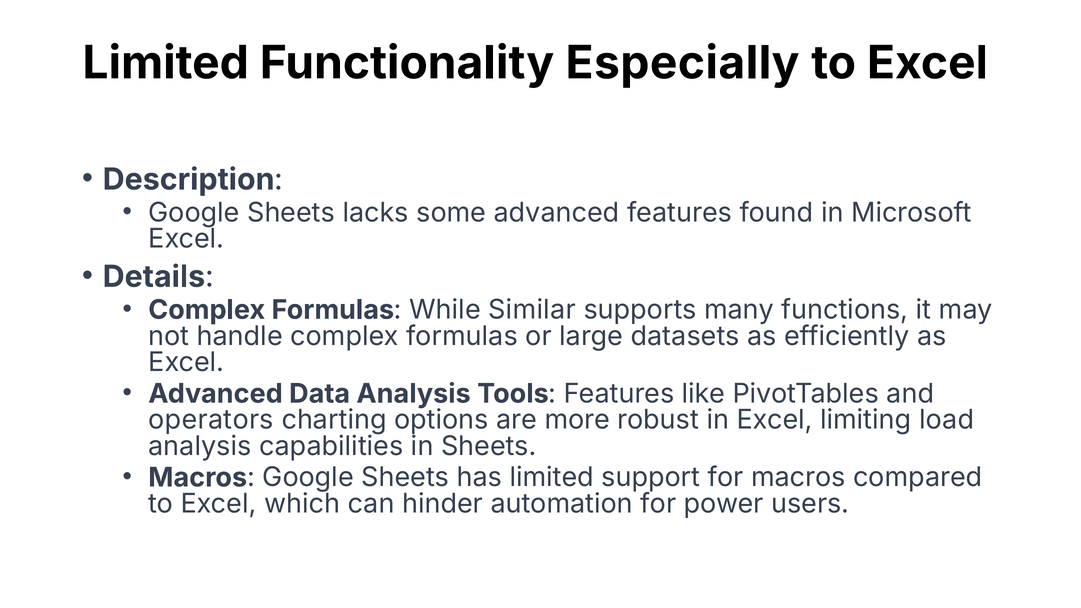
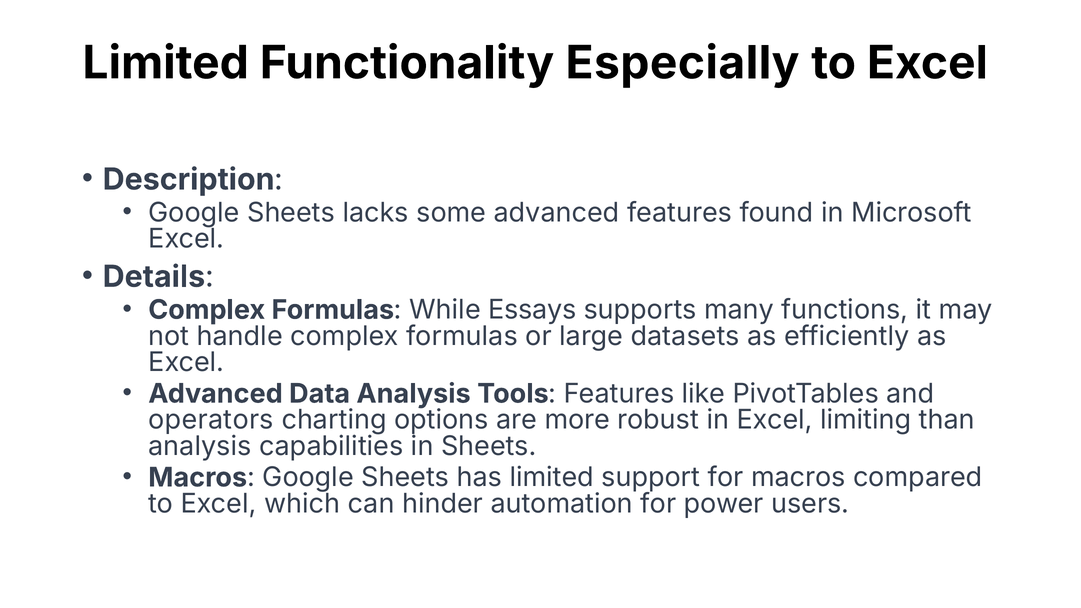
Similar: Similar -> Essays
load: load -> than
